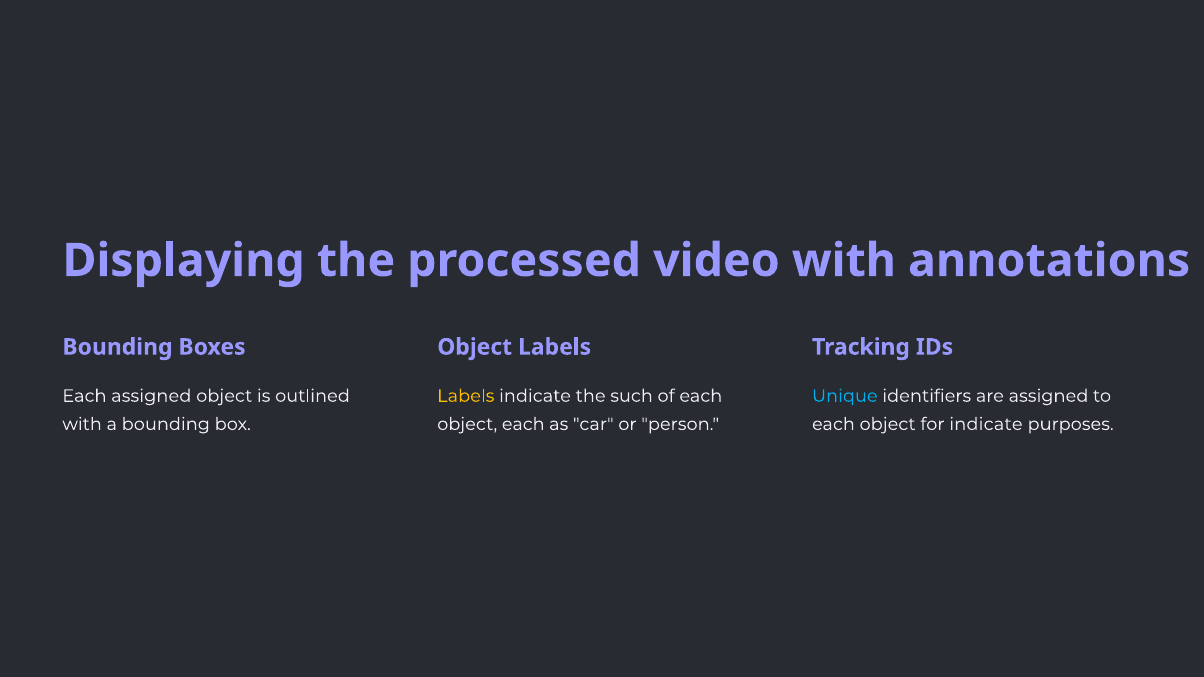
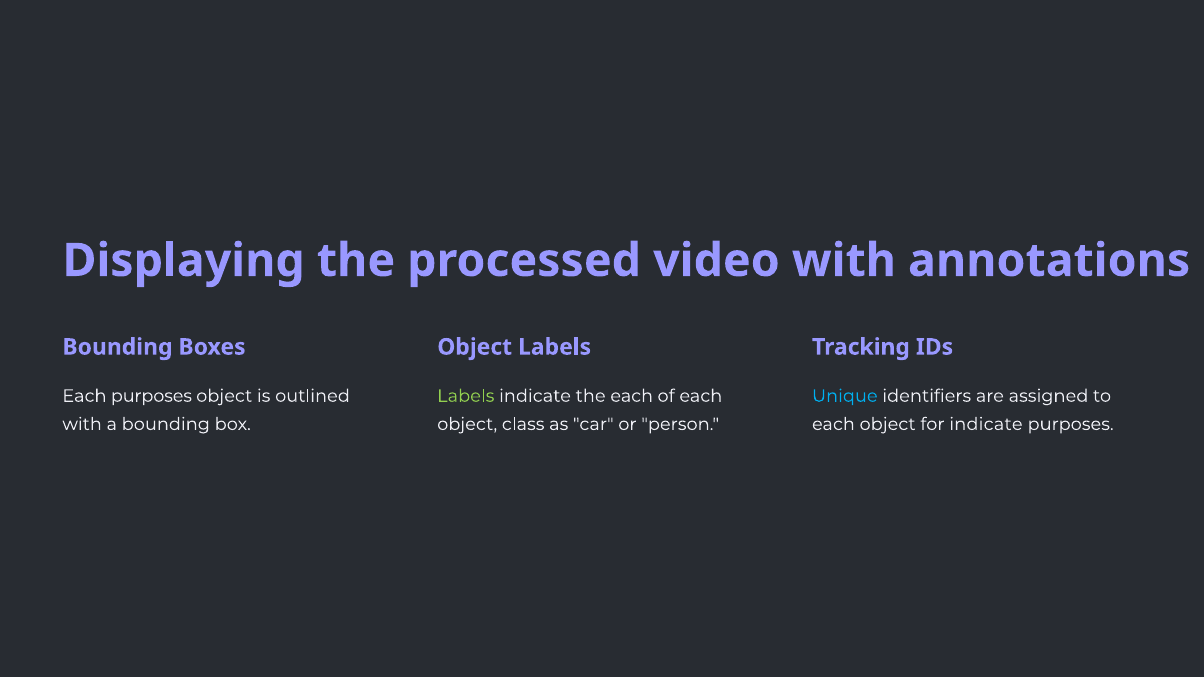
Each assigned: assigned -> purposes
Labels at (466, 396) colour: yellow -> light green
the such: such -> each
object each: each -> class
